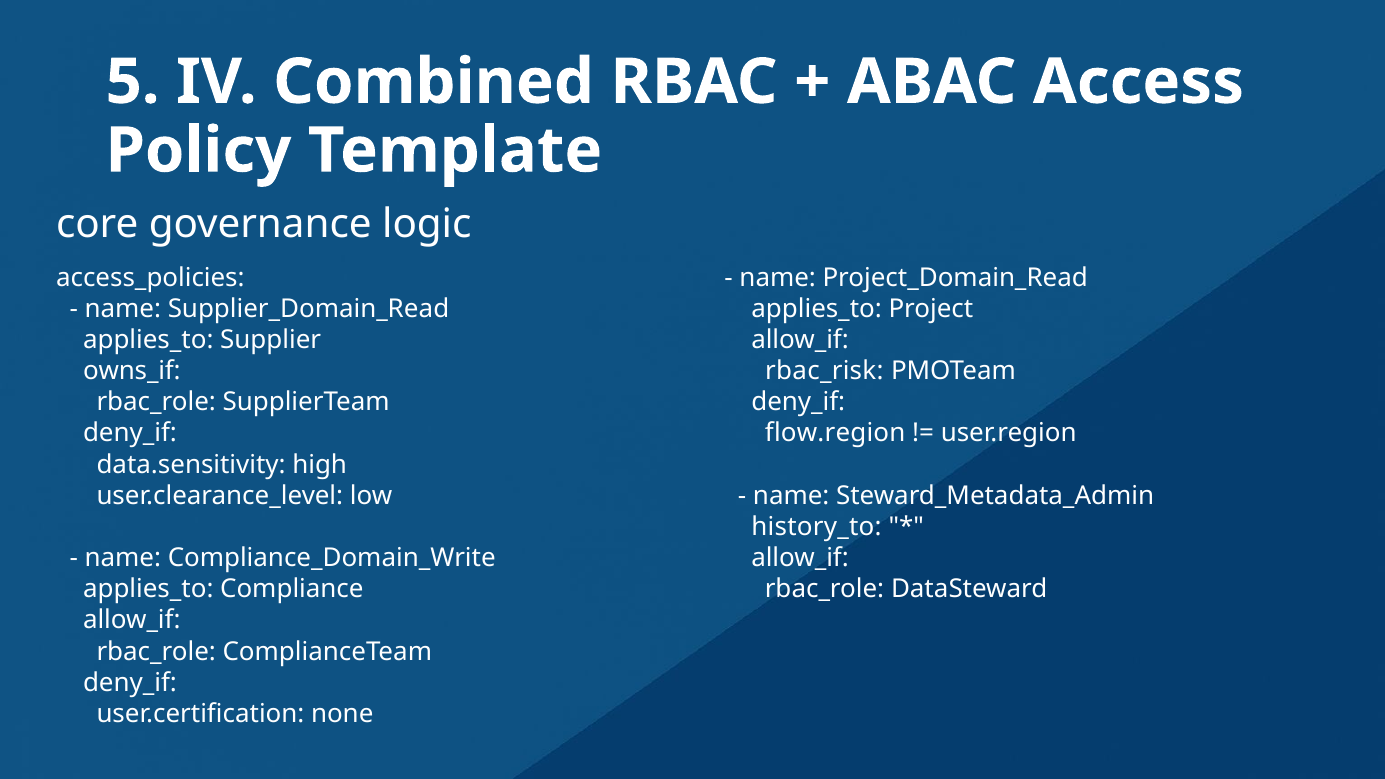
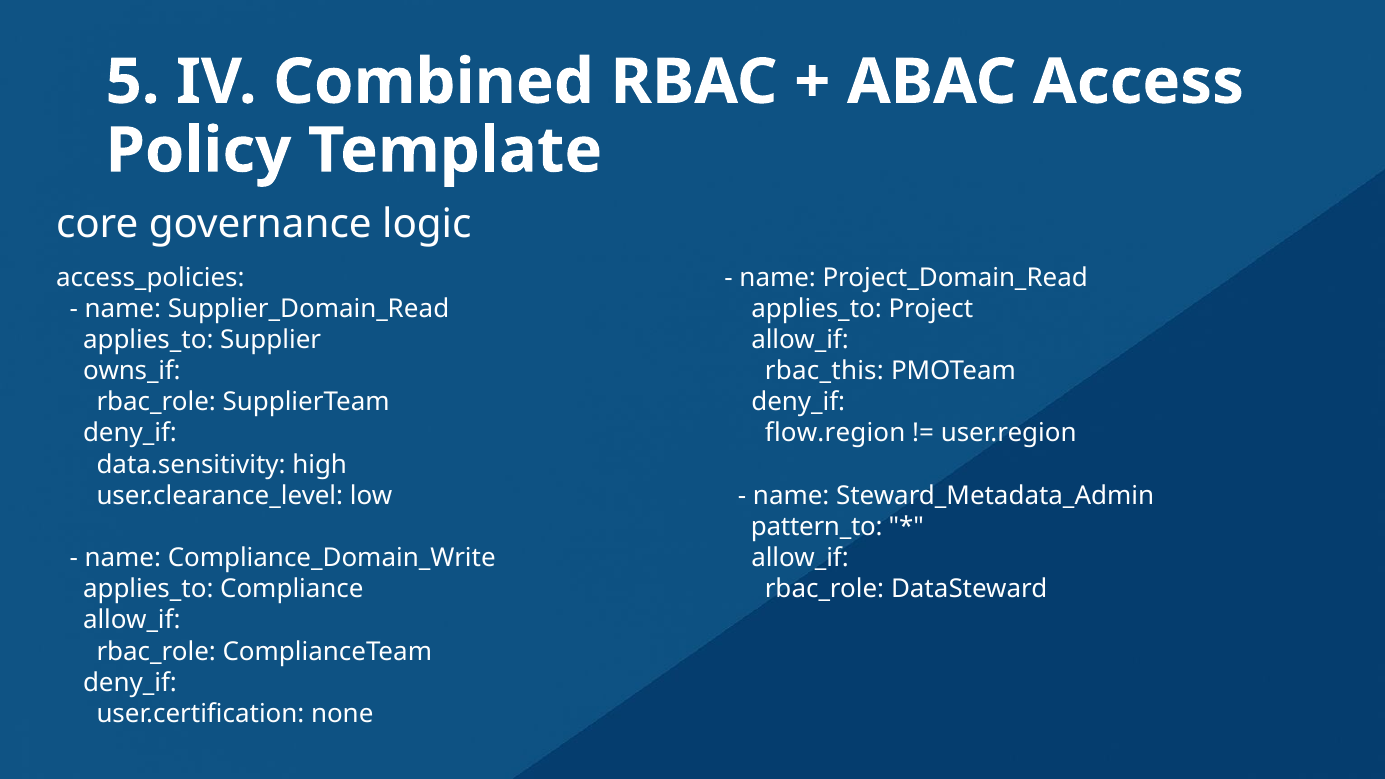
rbac_risk: rbac_risk -> rbac_this
history_to: history_to -> pattern_to
